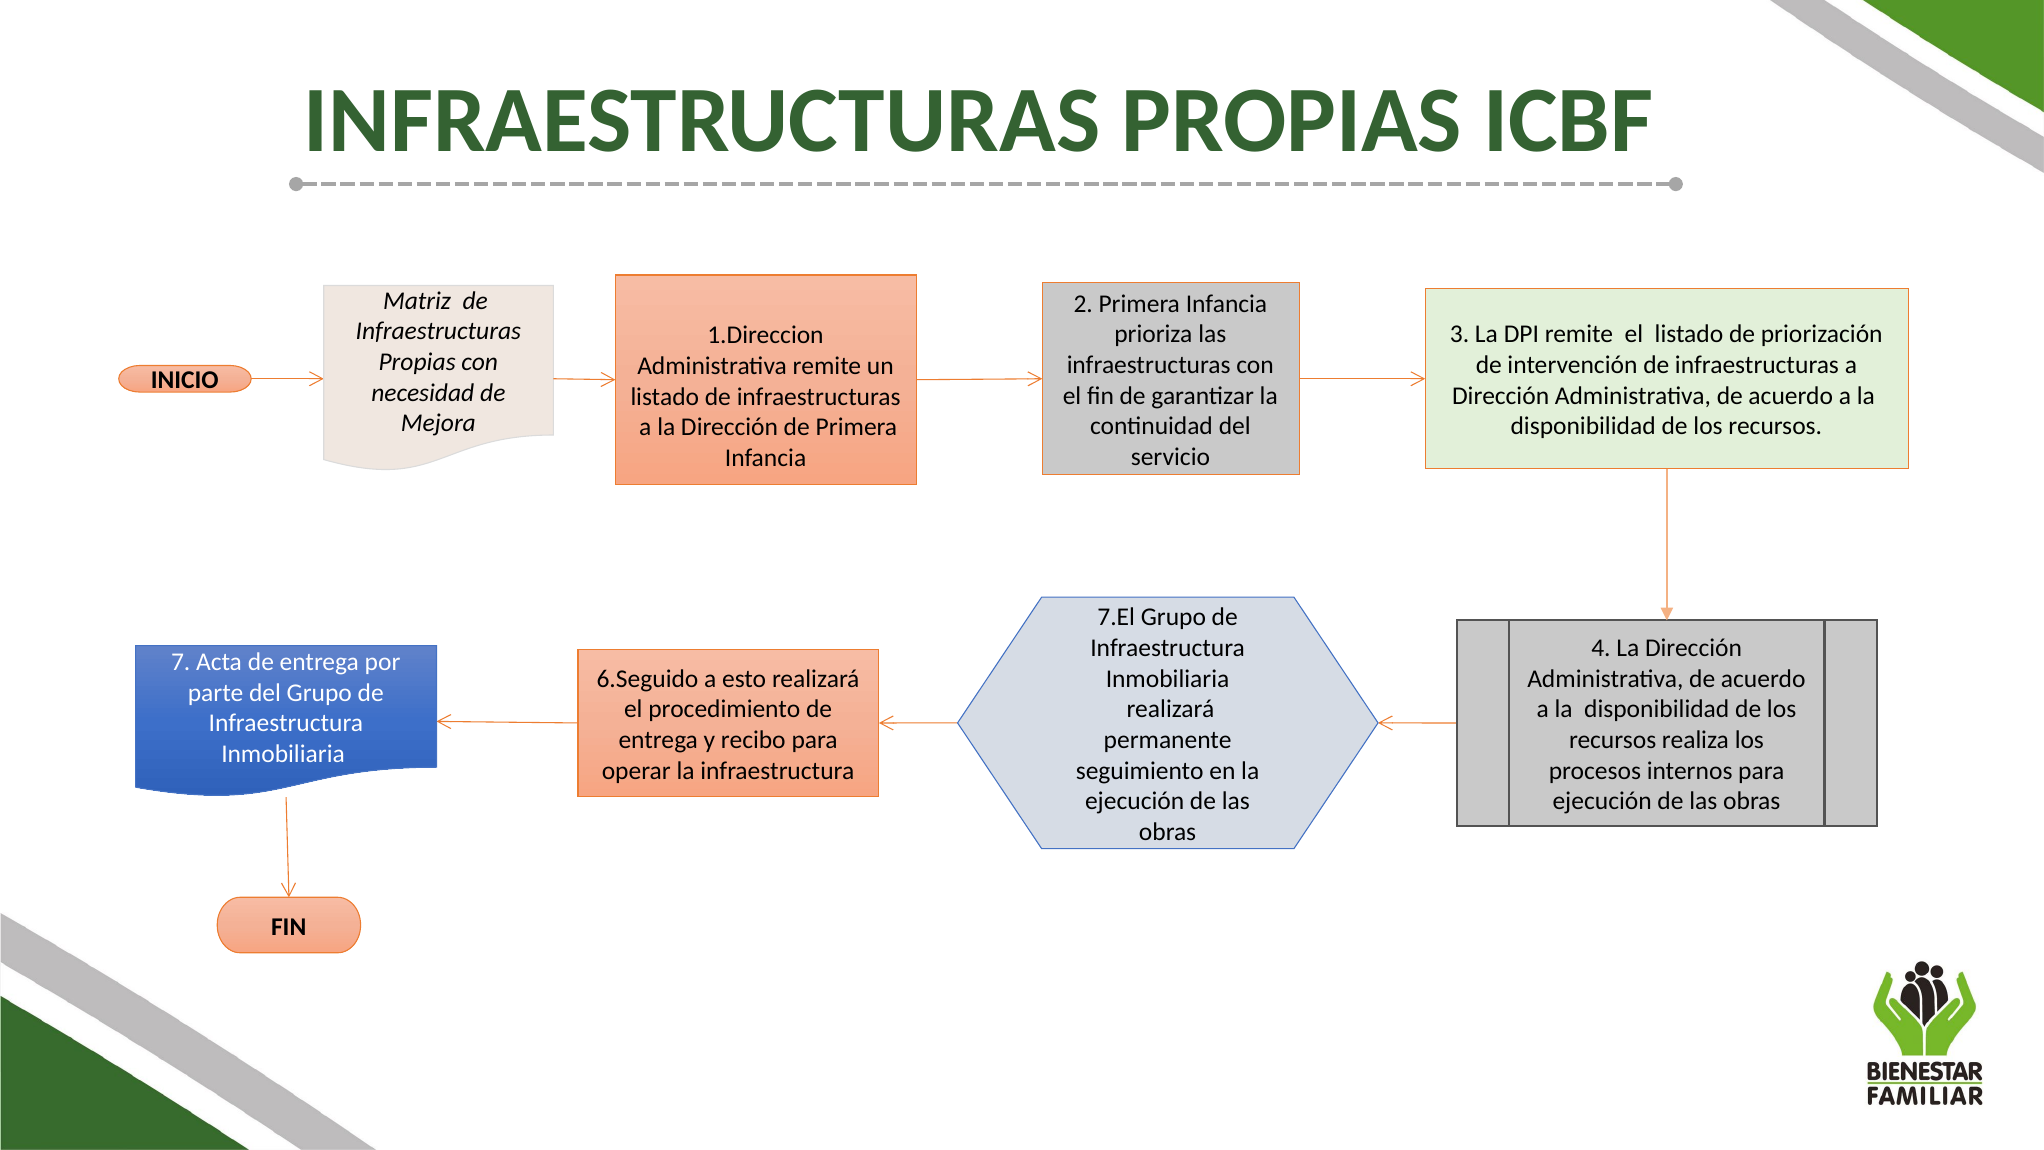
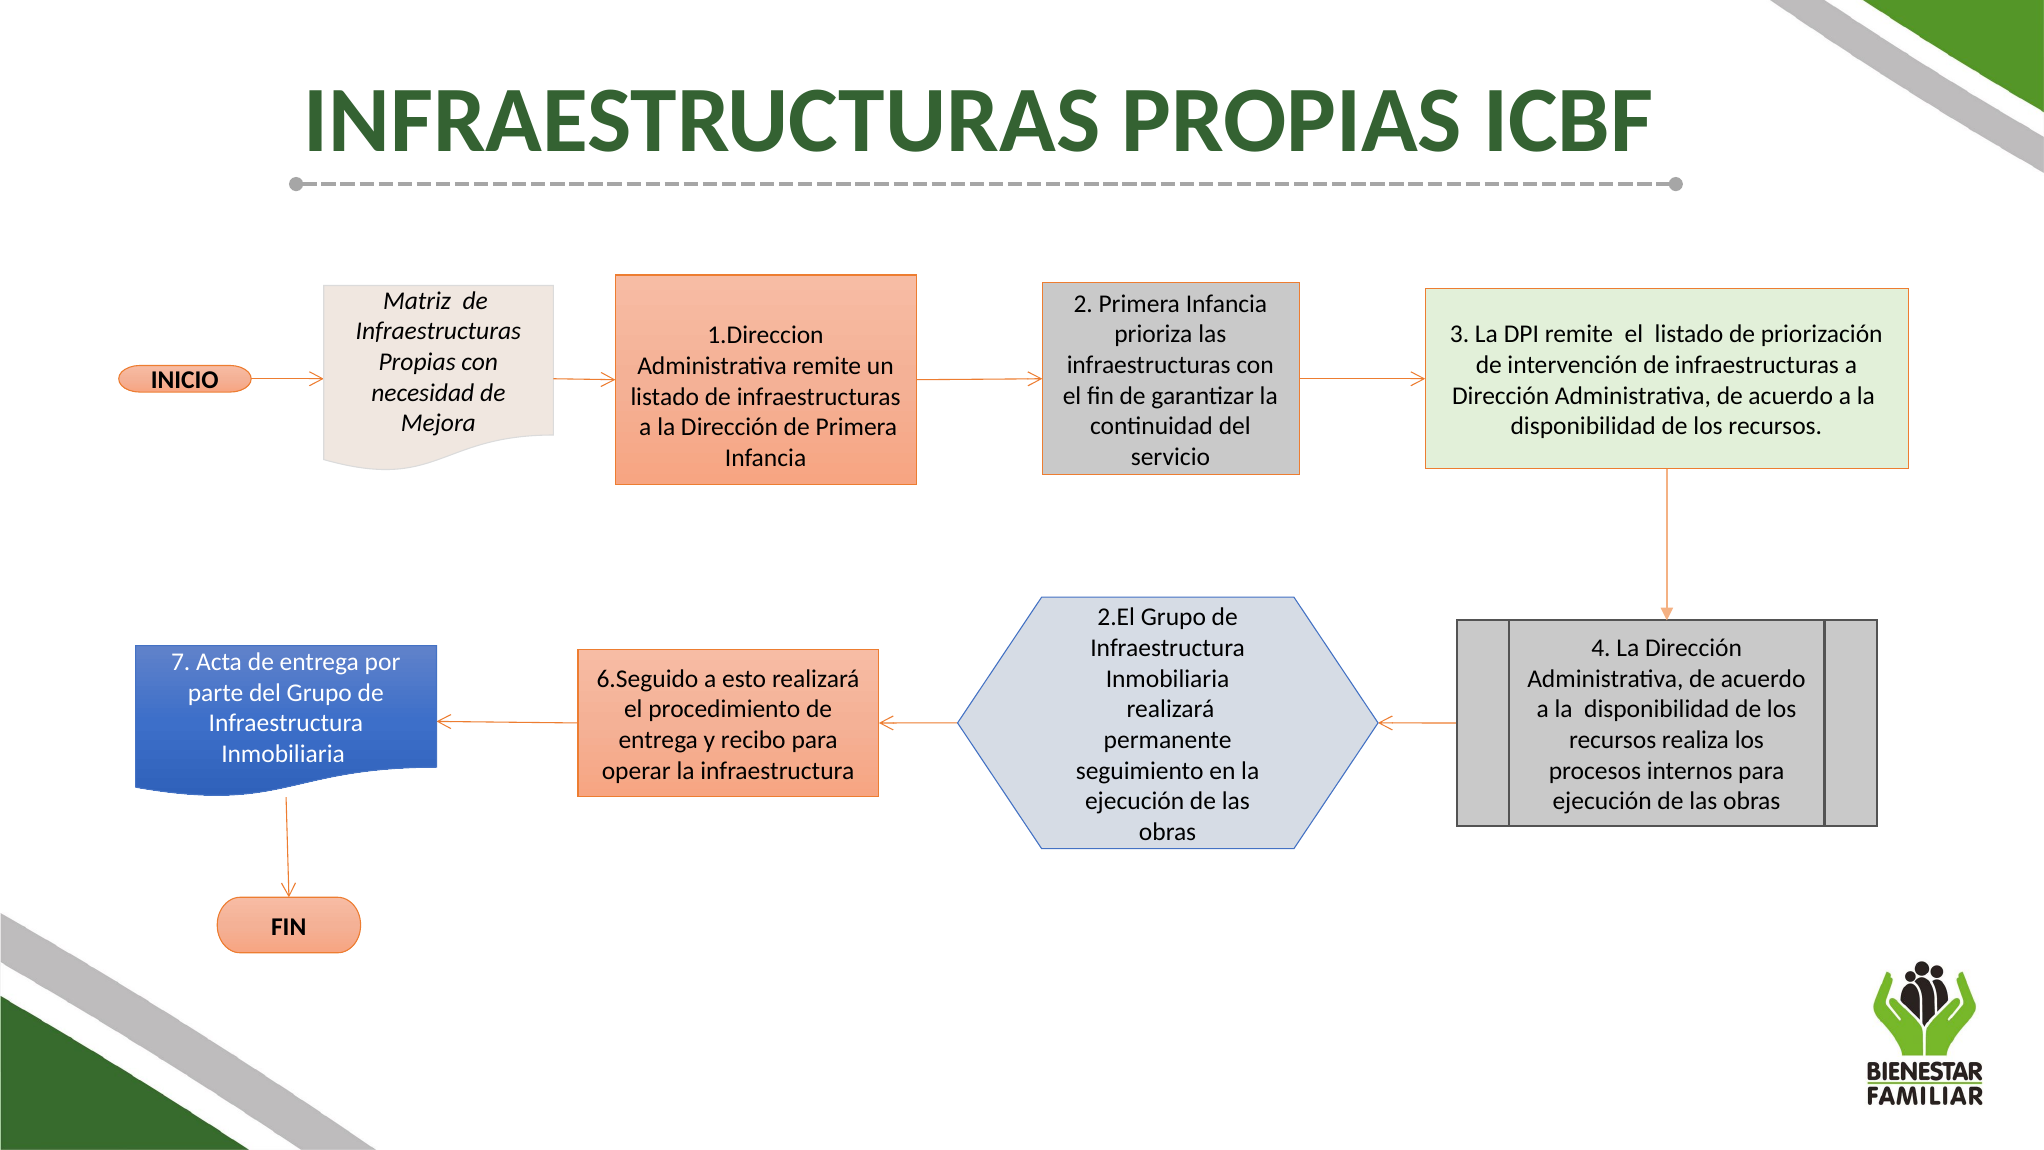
7.El: 7.El -> 2.El
